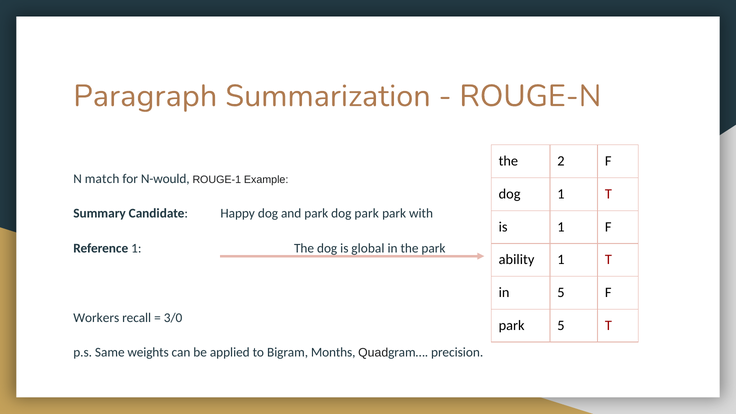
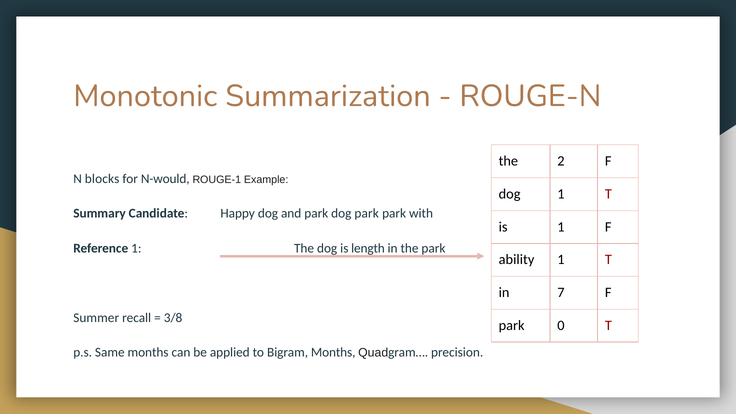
Paragraph: Paragraph -> Monotonic
match: match -> blocks
global: global -> length
in 5: 5 -> 7
Workers: Workers -> Summer
3/0: 3/0 -> 3/8
park 5: 5 -> 0
Same weights: weights -> months
